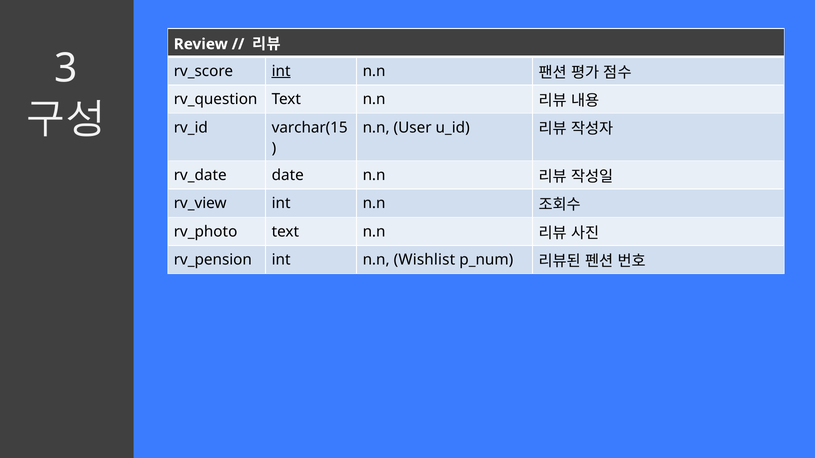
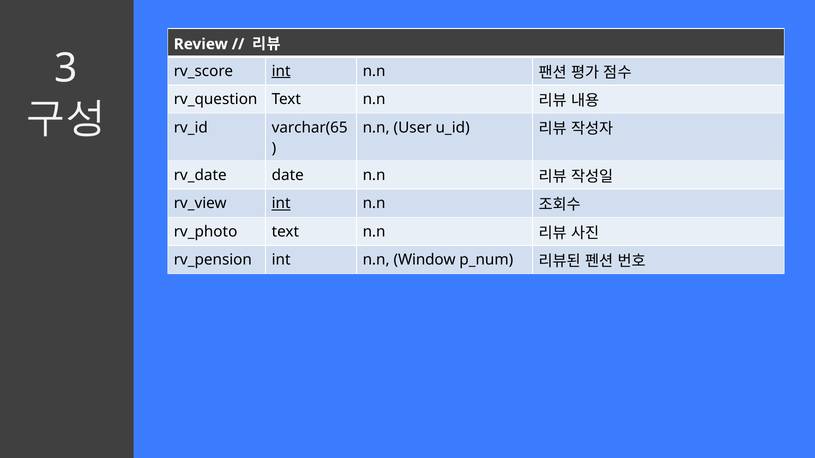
varchar(15: varchar(15 -> varchar(65
int at (281, 204) underline: none -> present
Wishlist: Wishlist -> Window
